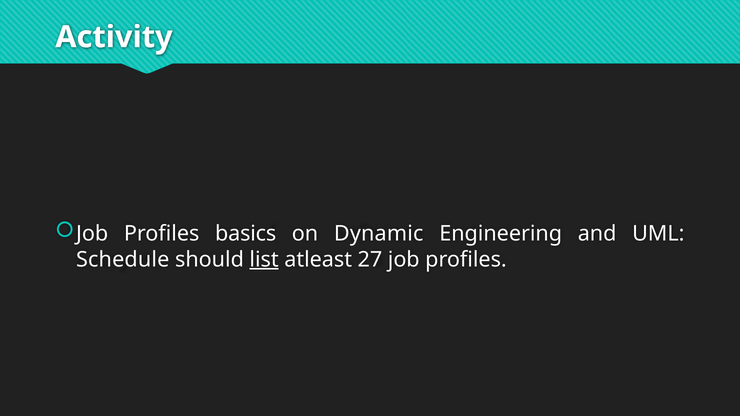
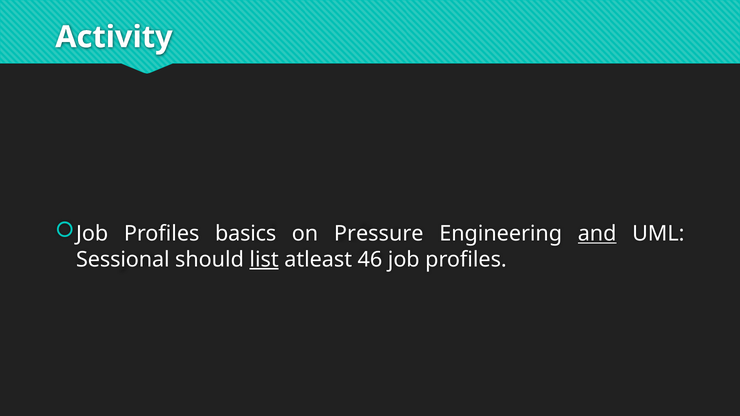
Dynamic: Dynamic -> Pressure
and underline: none -> present
Schedule: Schedule -> Sessional
27: 27 -> 46
